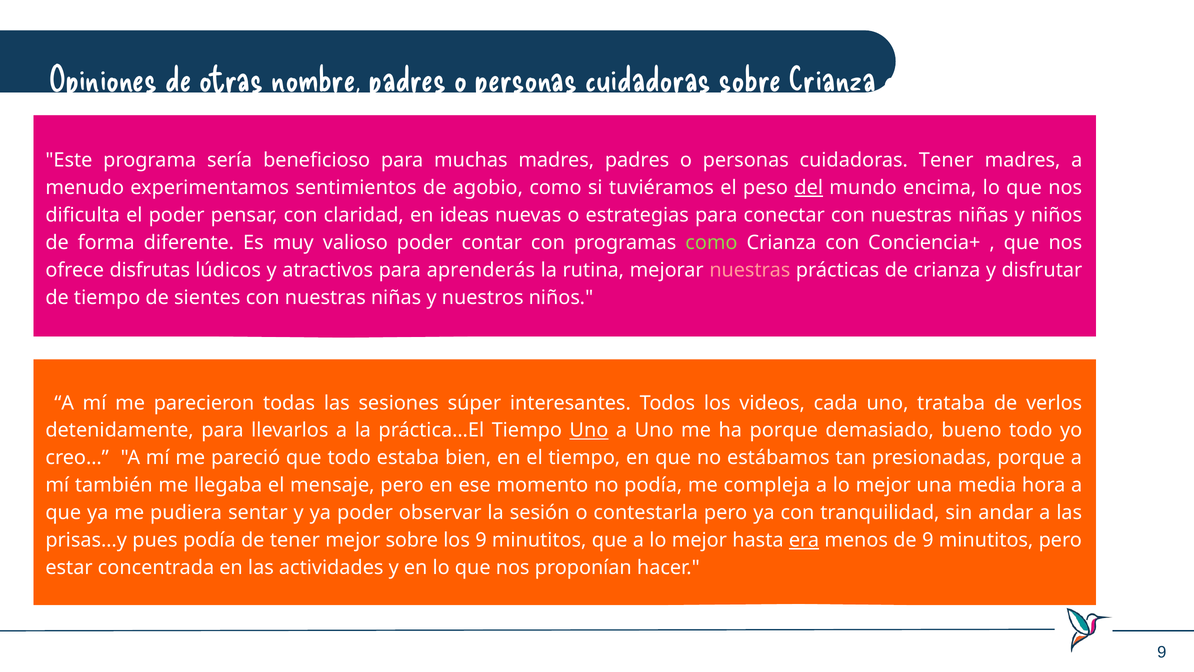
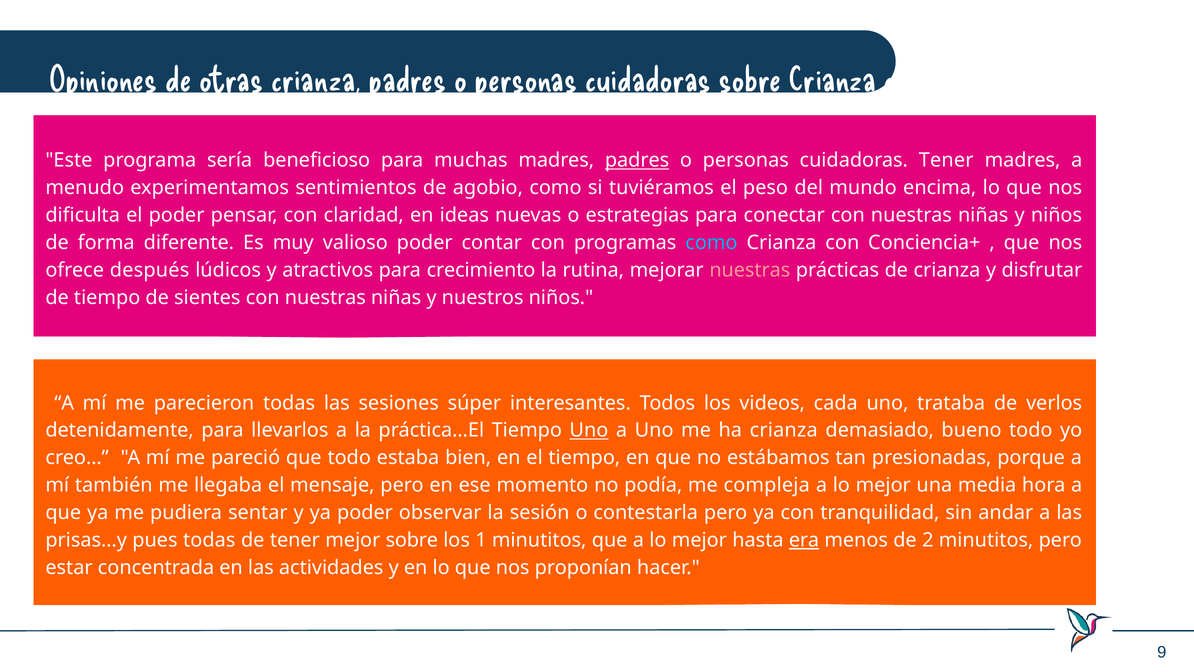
otras nombre: nombre -> crianza
padres at (637, 160) underline: none -> present
del underline: present -> none
como at (711, 243) colour: light green -> light blue
disfrutas: disfrutas -> después
aprenderás: aprenderás -> crecimiento
ha porque: porque -> crianza
pues podía: podía -> todas
los 9: 9 -> 1
de 9: 9 -> 2
